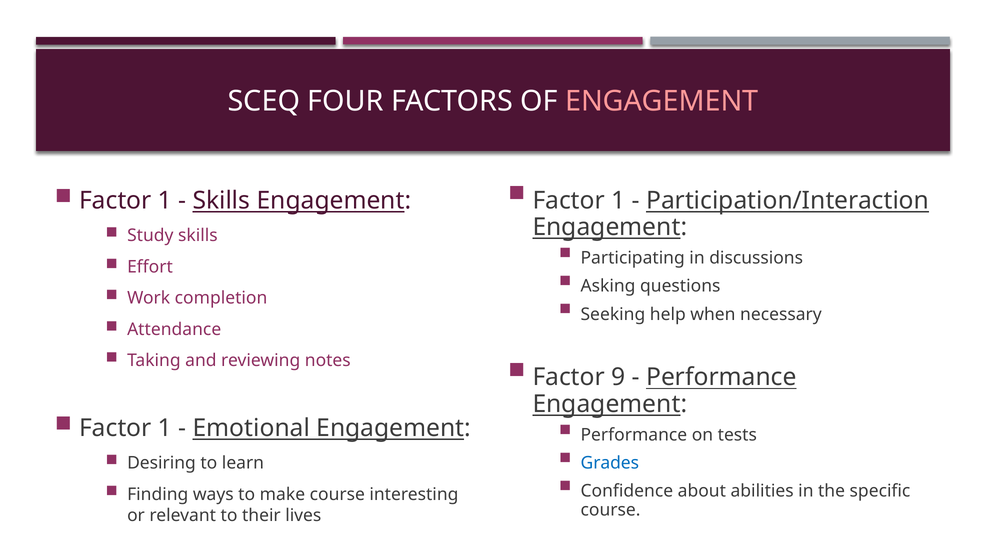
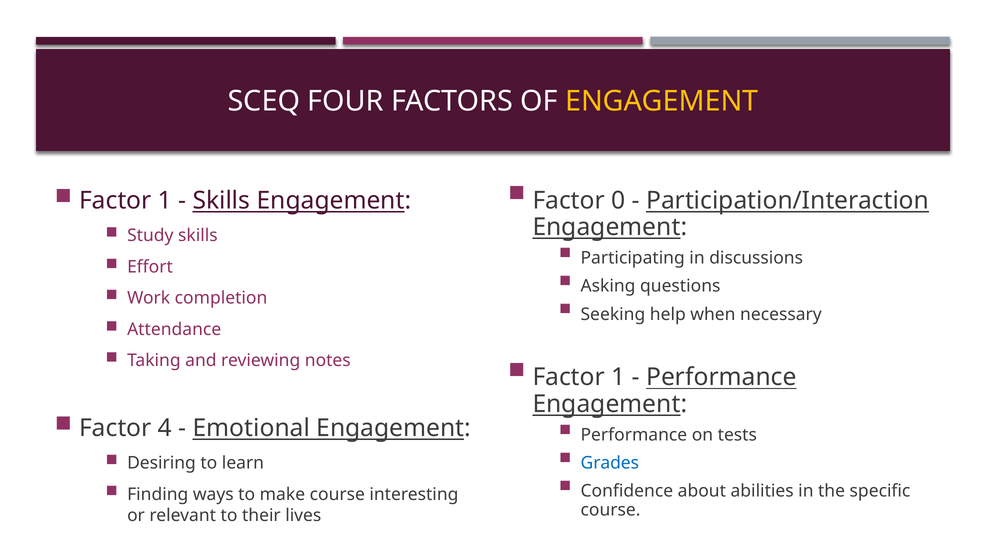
ENGAGEMENT at (662, 101) colour: pink -> yellow
1 at (618, 200): 1 -> 0
9 at (618, 377): 9 -> 1
1 at (165, 428): 1 -> 4
